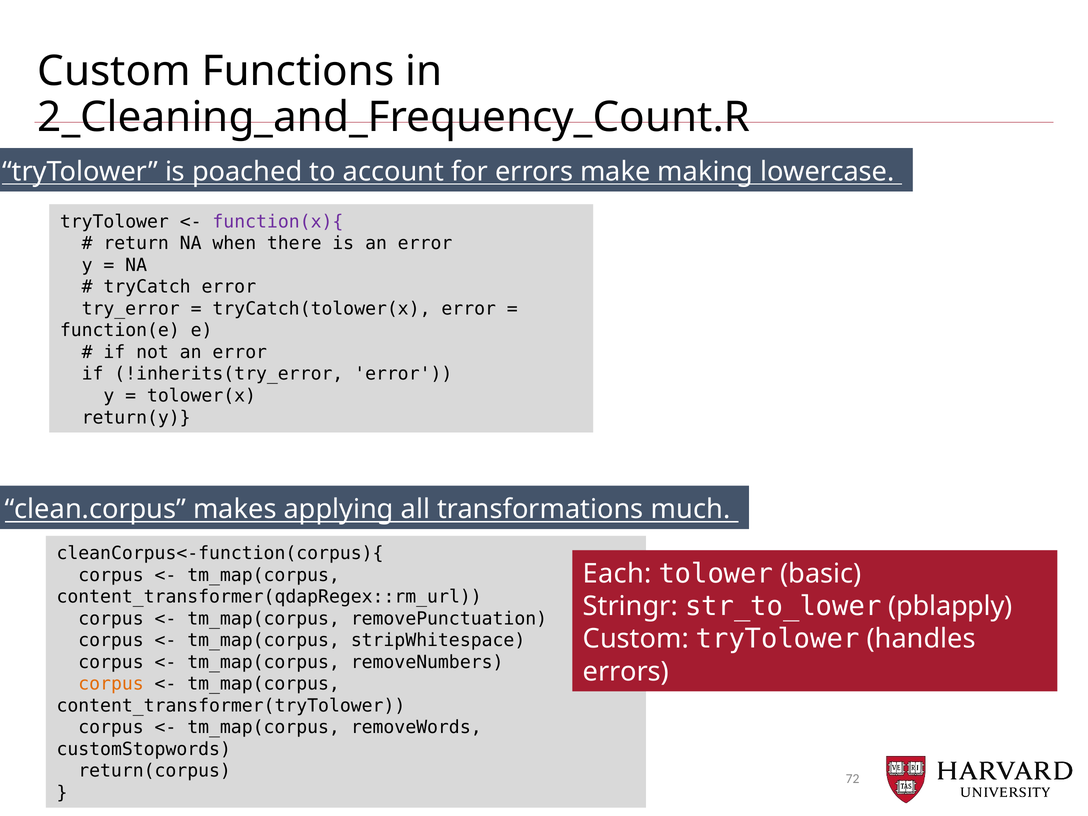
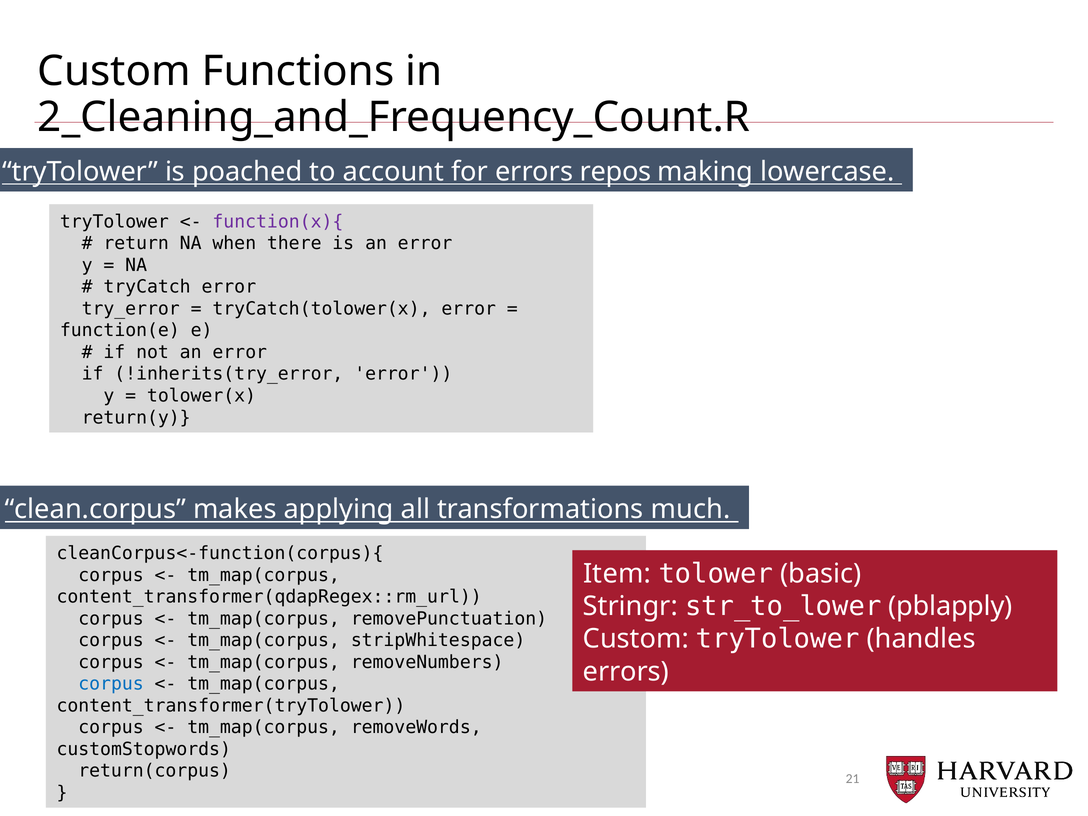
make: make -> repos
Each: Each -> Item
corpus at (111, 684) colour: orange -> blue
72: 72 -> 21
